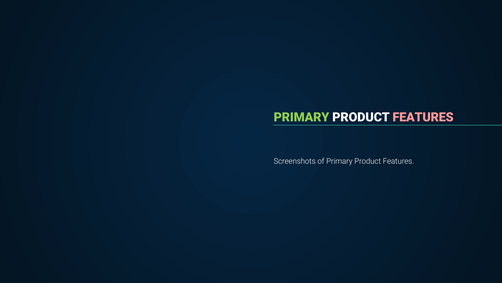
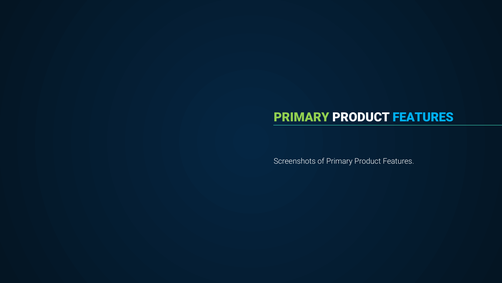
FEATURES at (423, 117) colour: pink -> light blue
